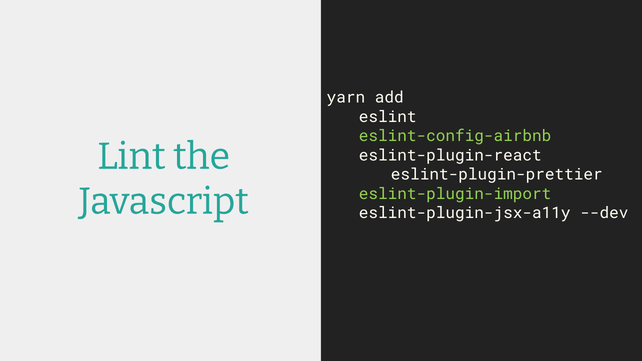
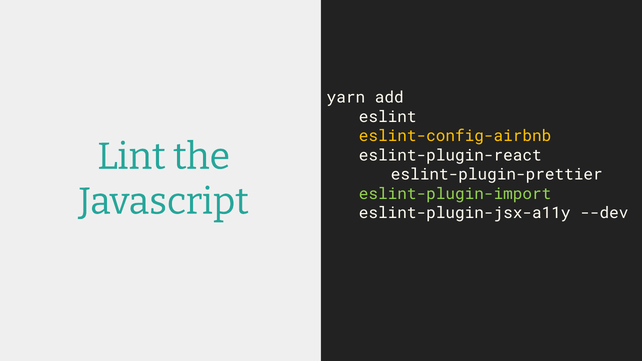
eslint-config-airbnb colour: light green -> yellow
